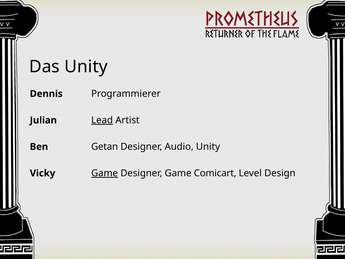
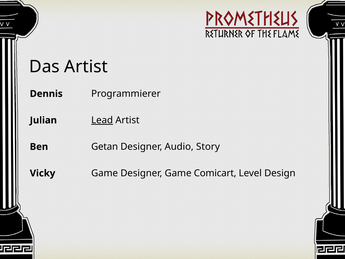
Das Unity: Unity -> Artist
Audio Unity: Unity -> Story
Game at (105, 173) underline: present -> none
